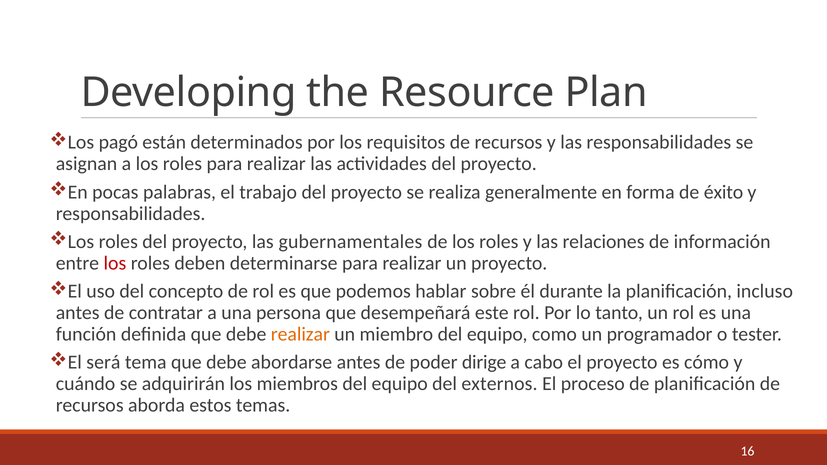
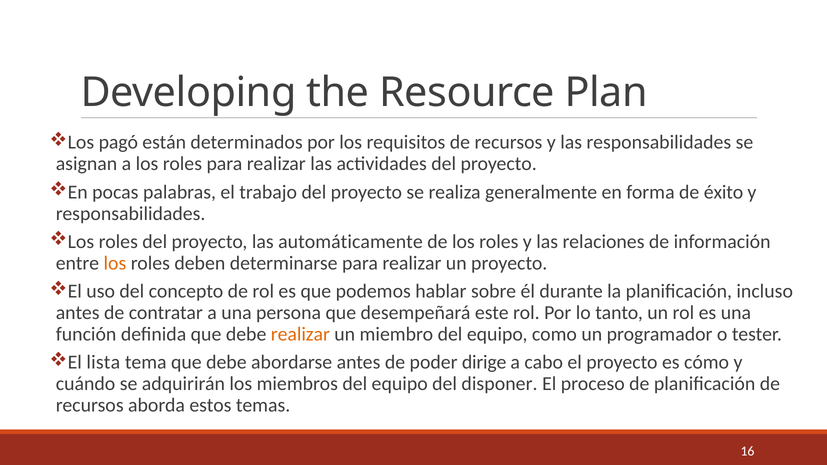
gubernamentales: gubernamentales -> automáticamente
los at (115, 263) colour: red -> orange
será: será -> lista
externos: externos -> disponer
